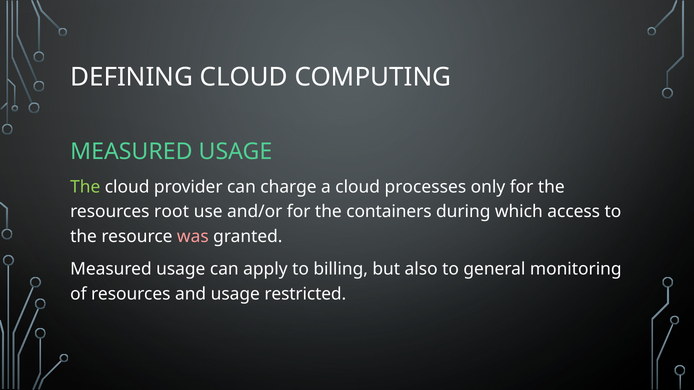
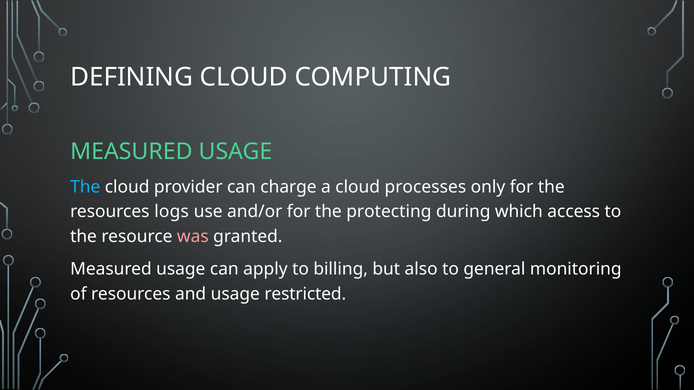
The at (85, 187) colour: light green -> light blue
root: root -> logs
containers: containers -> protecting
